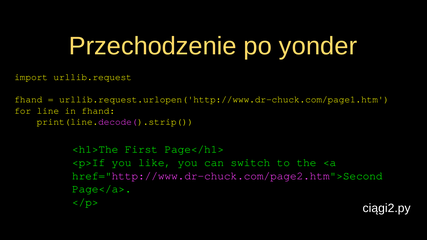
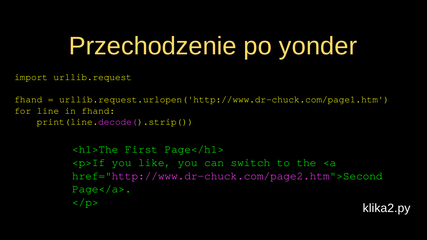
ciągi2.py: ciągi2.py -> klika2.py
